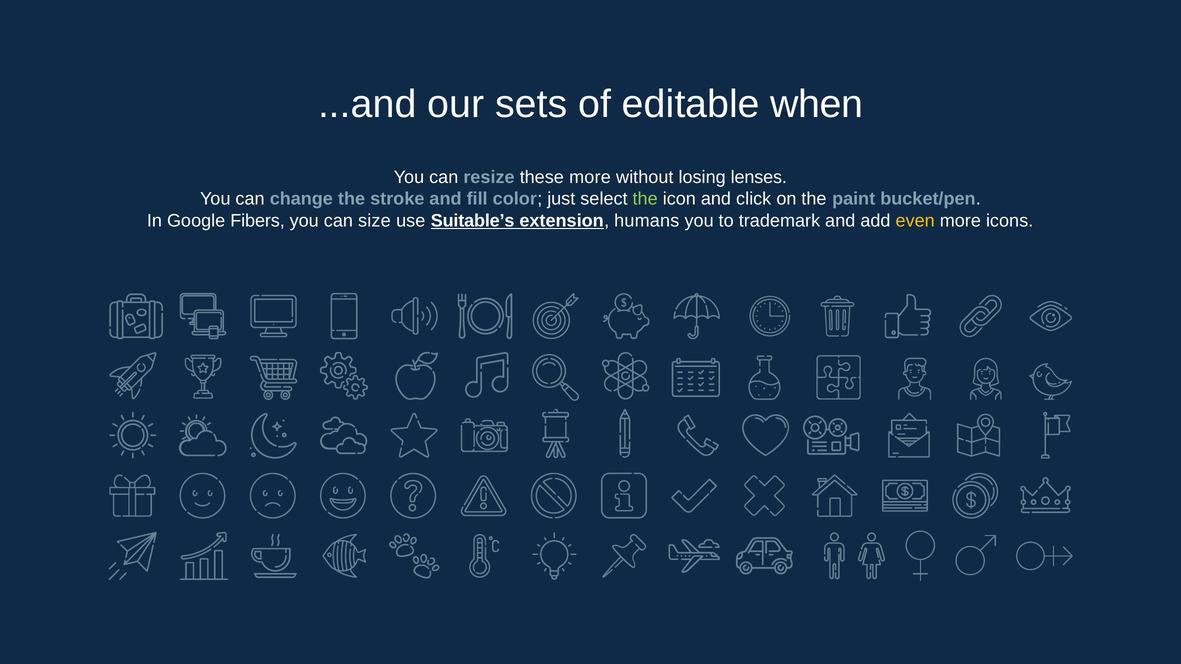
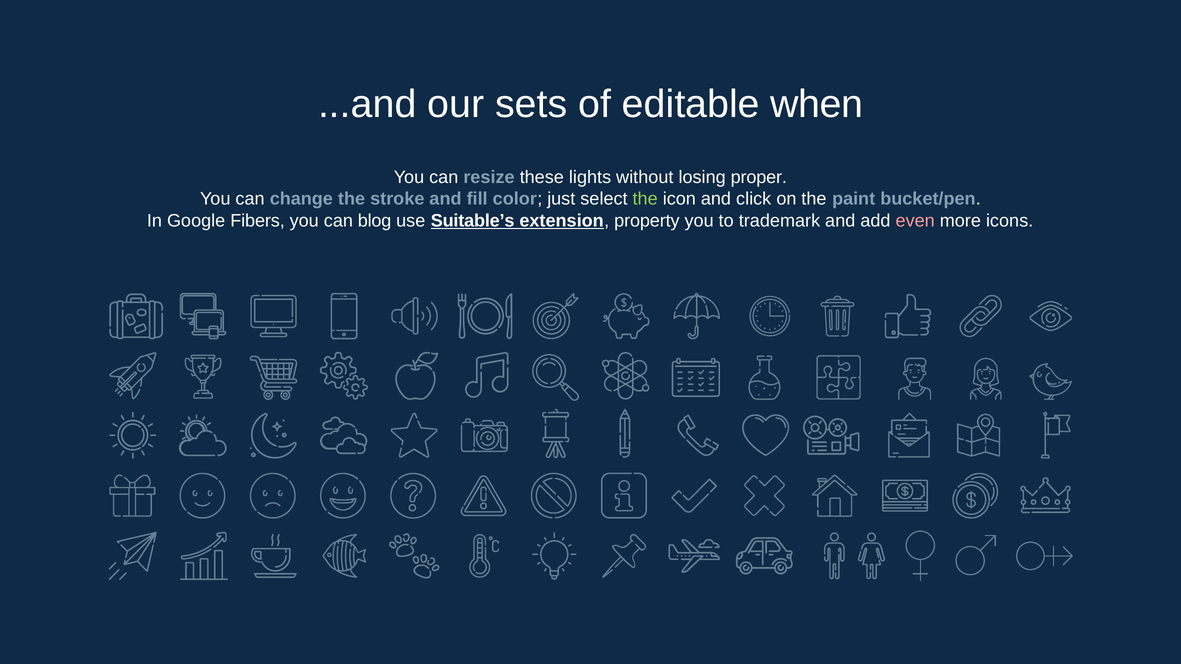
these more: more -> lights
lenses: lenses -> proper
size: size -> blog
humans: humans -> property
even colour: yellow -> pink
